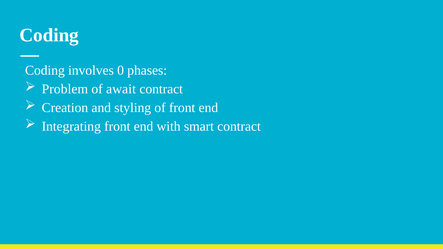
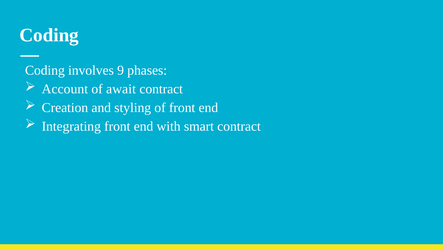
0: 0 -> 9
Problem: Problem -> Account
